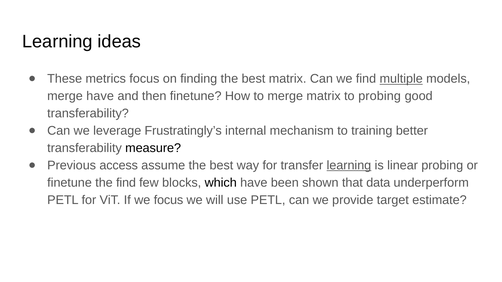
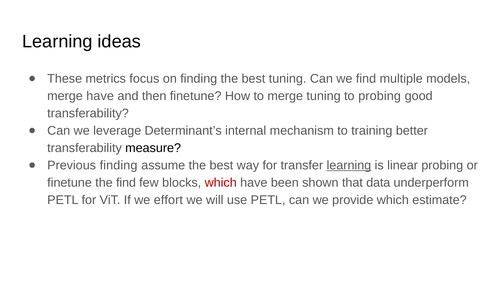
best matrix: matrix -> tuning
multiple underline: present -> none
merge matrix: matrix -> tuning
Frustratingly’s: Frustratingly’s -> Determinant’s
Previous access: access -> finding
which at (221, 183) colour: black -> red
we focus: focus -> effort
provide target: target -> which
